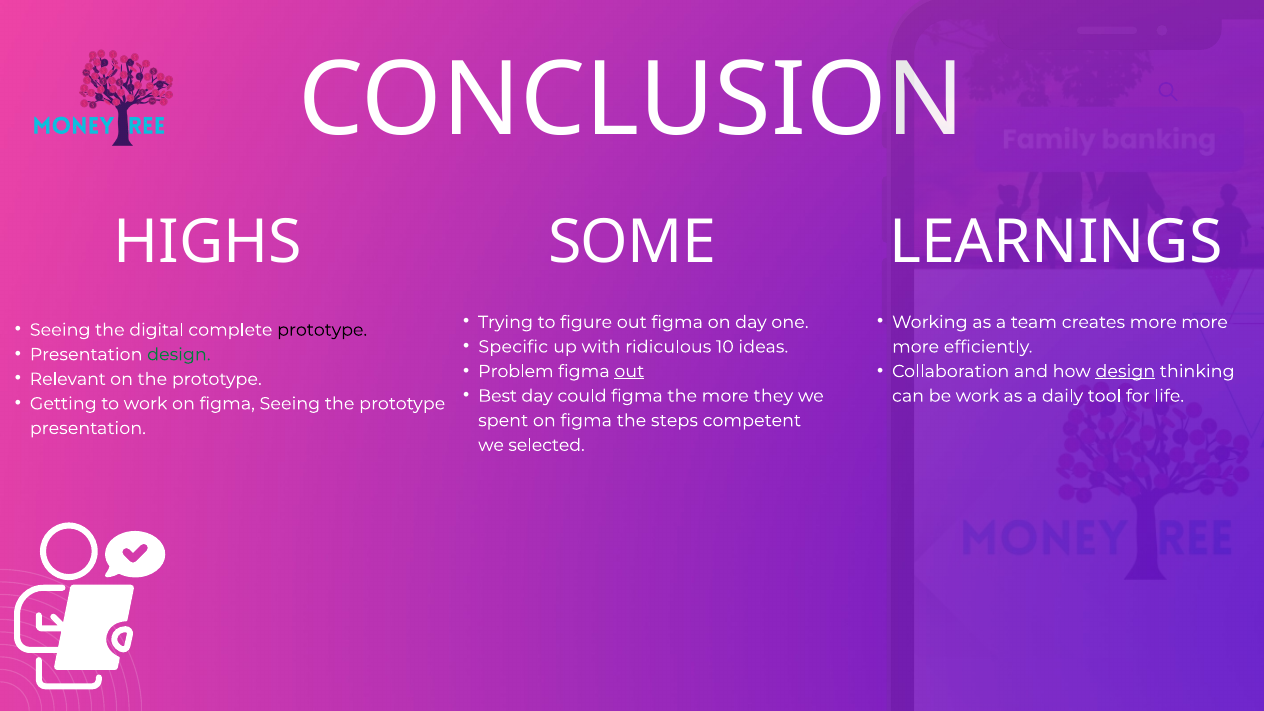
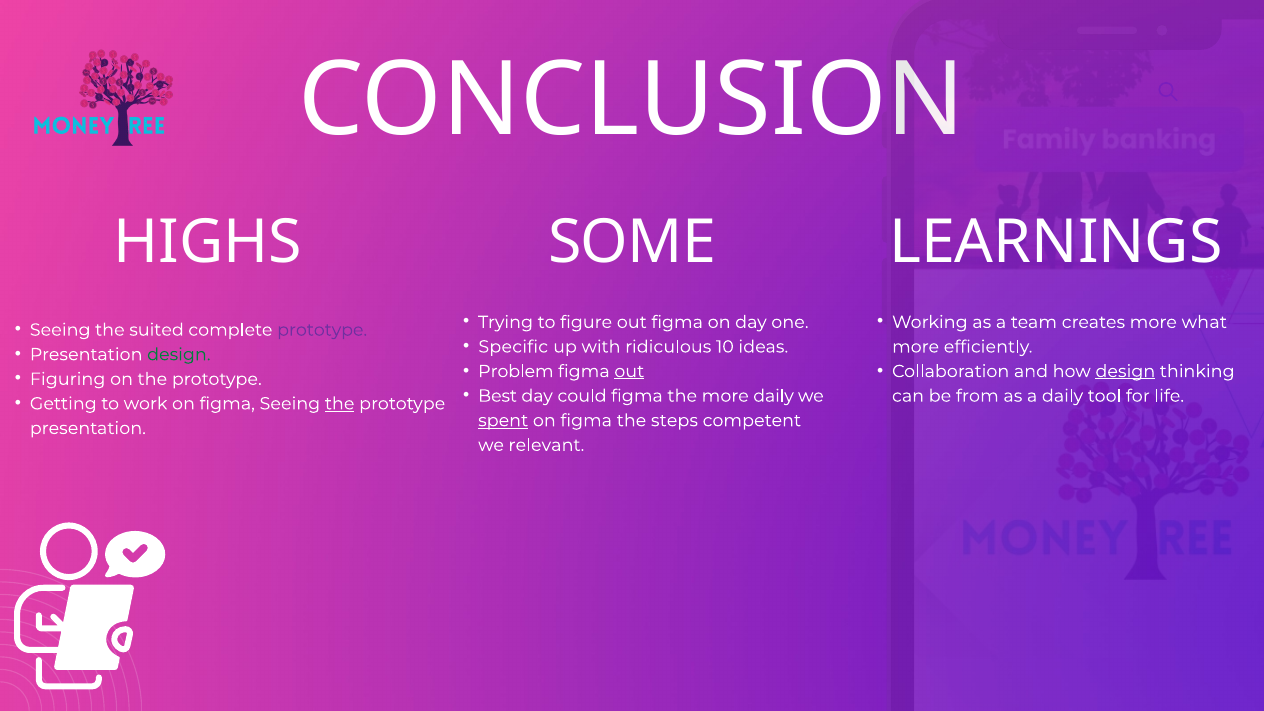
creates more more: more -> what
digital: digital -> suited
prototype at (322, 330) colour: black -> purple
Relevant: Relevant -> Figuring
more they: they -> daily
be work: work -> from
the at (340, 404) underline: none -> present
spent underline: none -> present
selected: selected -> relevant
